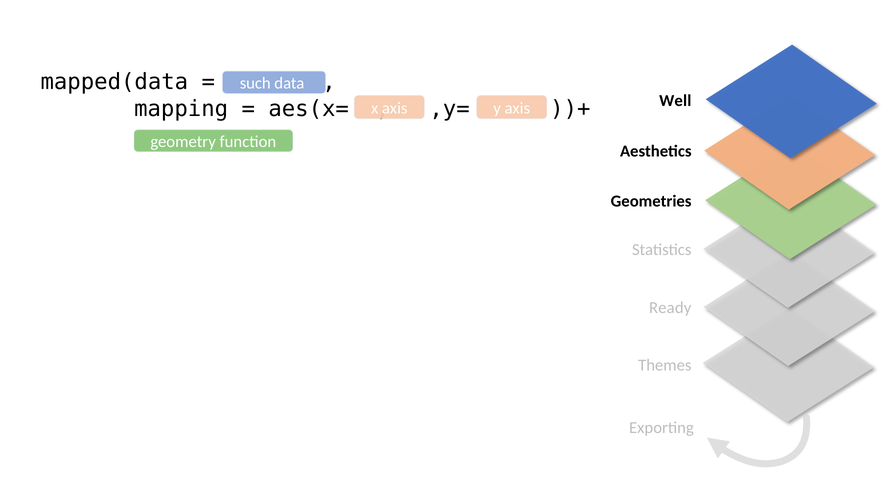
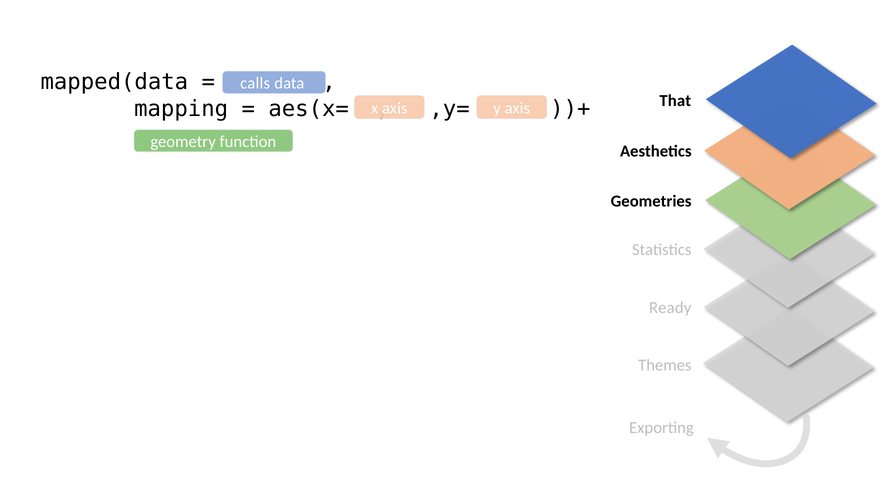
such: such -> calls
Well: Well -> That
